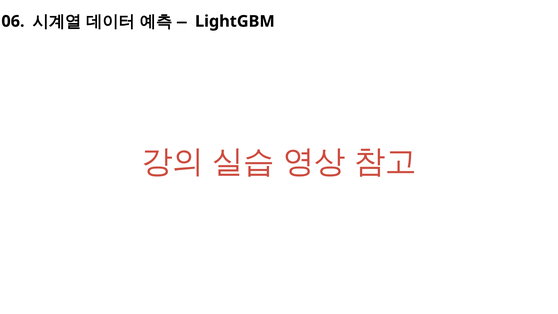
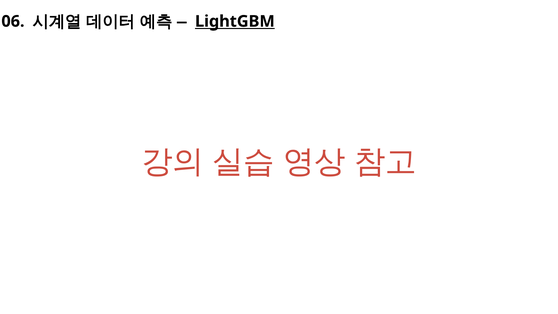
LightGBM underline: none -> present
